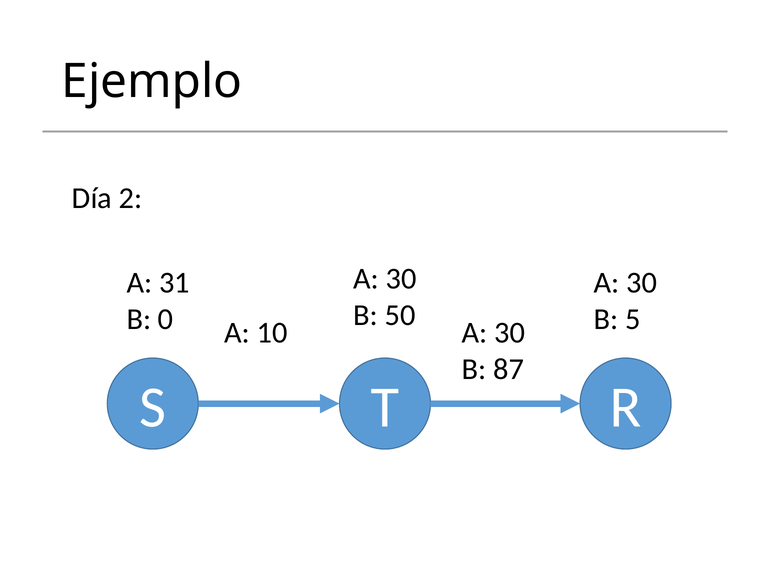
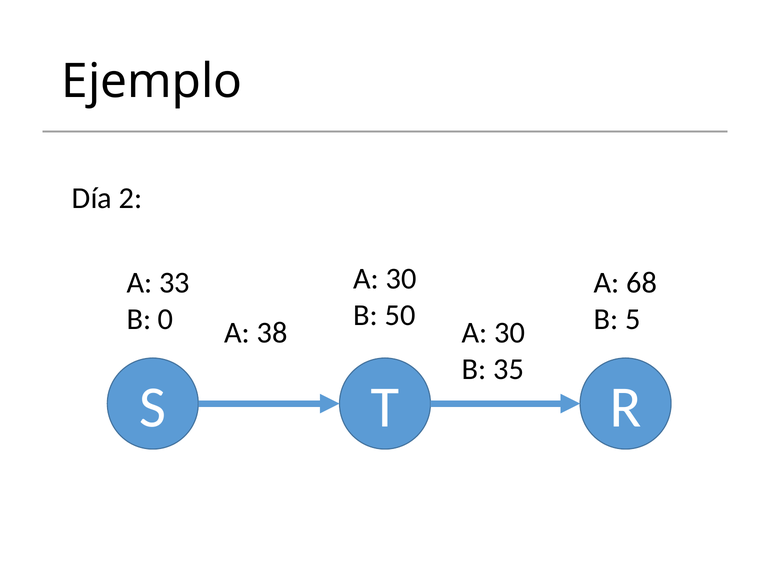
31: 31 -> 33
30 at (642, 283): 30 -> 68
10: 10 -> 38
87: 87 -> 35
